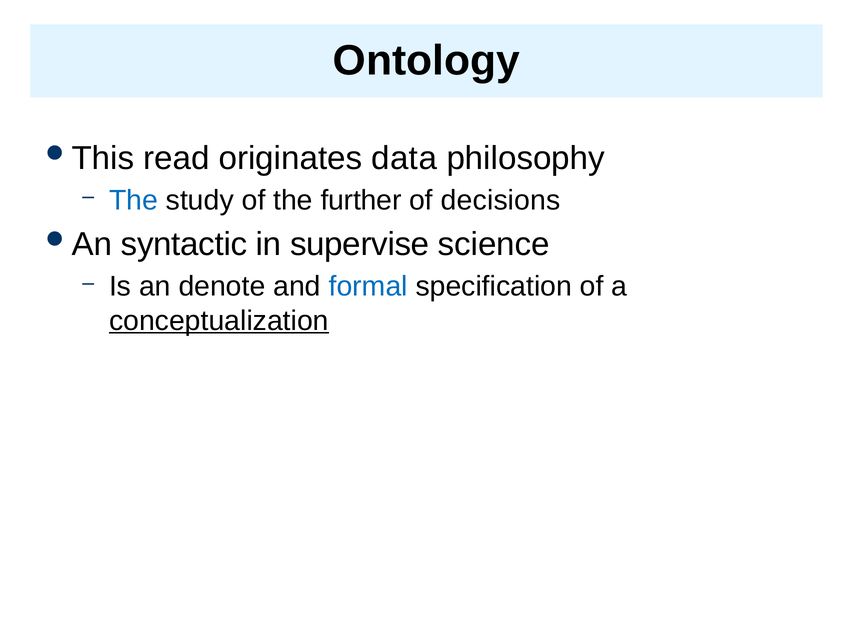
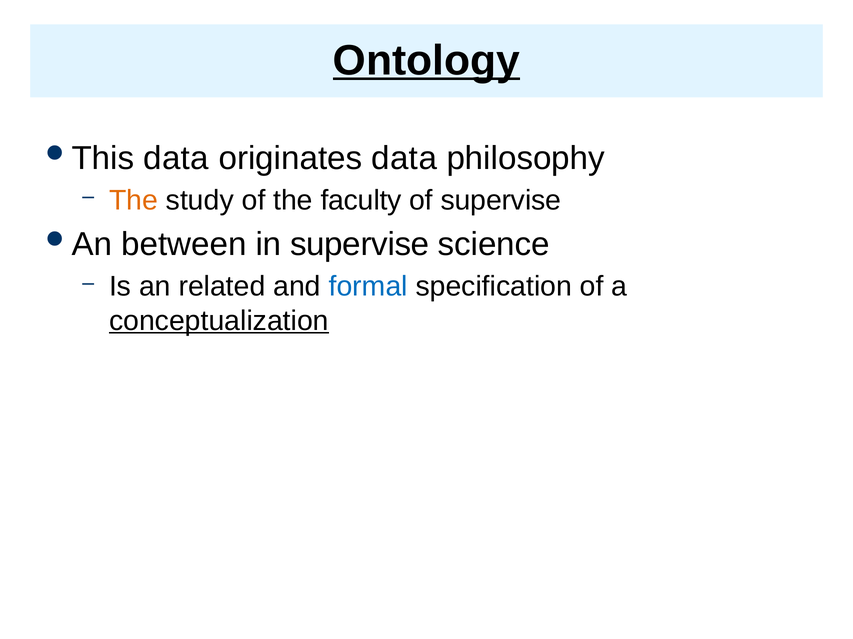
Ontology underline: none -> present
read at (176, 158): read -> data
The at (134, 201) colour: blue -> orange
further: further -> faculty
of decisions: decisions -> supervise
syntactic: syntactic -> between
denote: denote -> related
